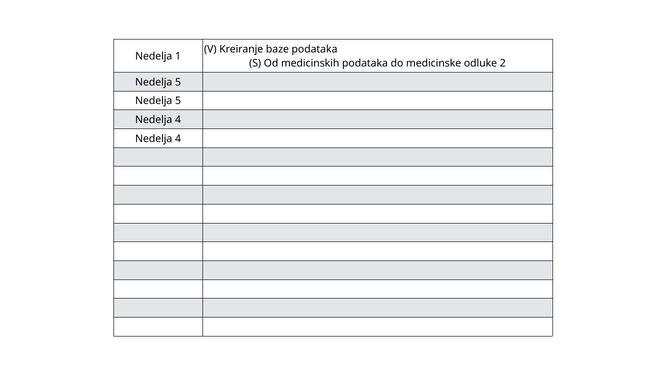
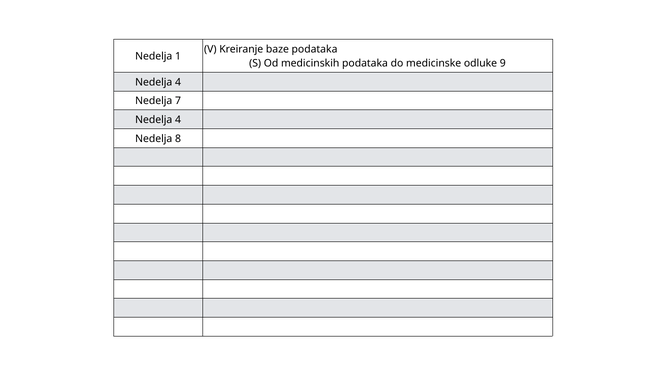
2: 2 -> 9
5 at (178, 82): 5 -> 4
5 at (178, 101): 5 -> 7
4 at (178, 139): 4 -> 8
